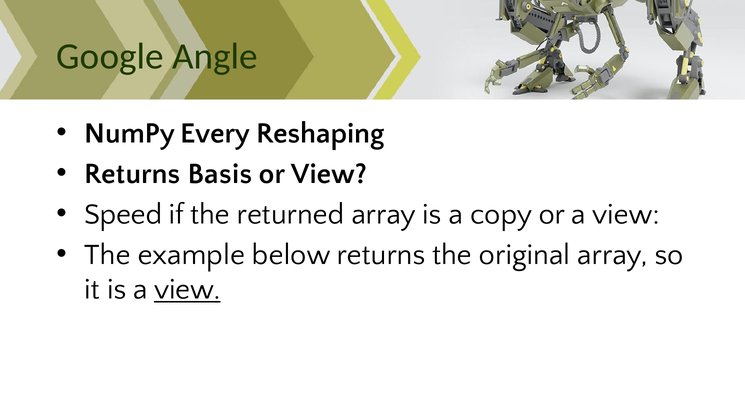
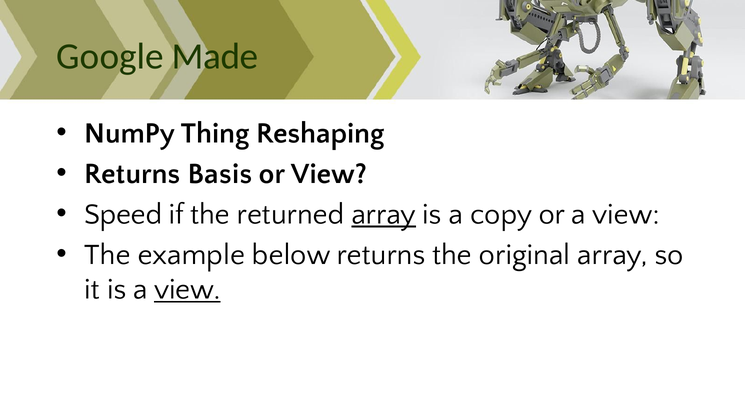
Angle: Angle -> Made
Every: Every -> Thing
array at (384, 214) underline: none -> present
